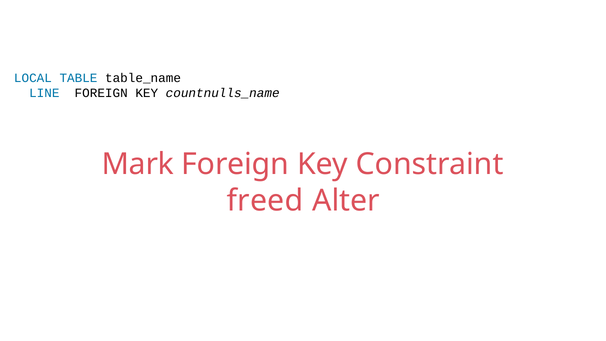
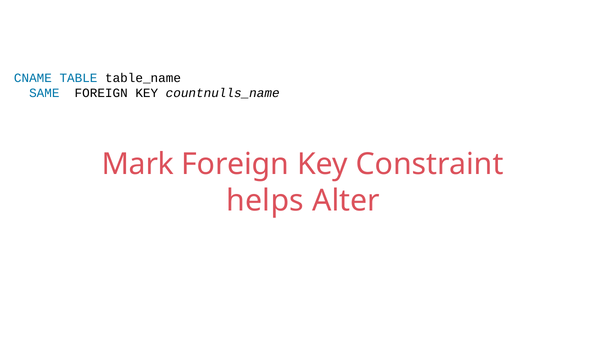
LOCAL: LOCAL -> CNAME
LINE: LINE -> SAME
freed: freed -> helps
